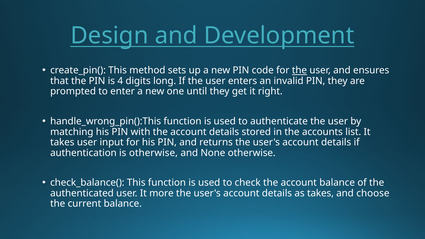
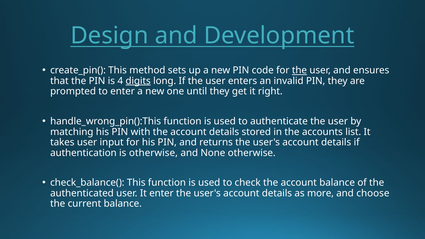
digits underline: none -> present
It more: more -> enter
as takes: takes -> more
